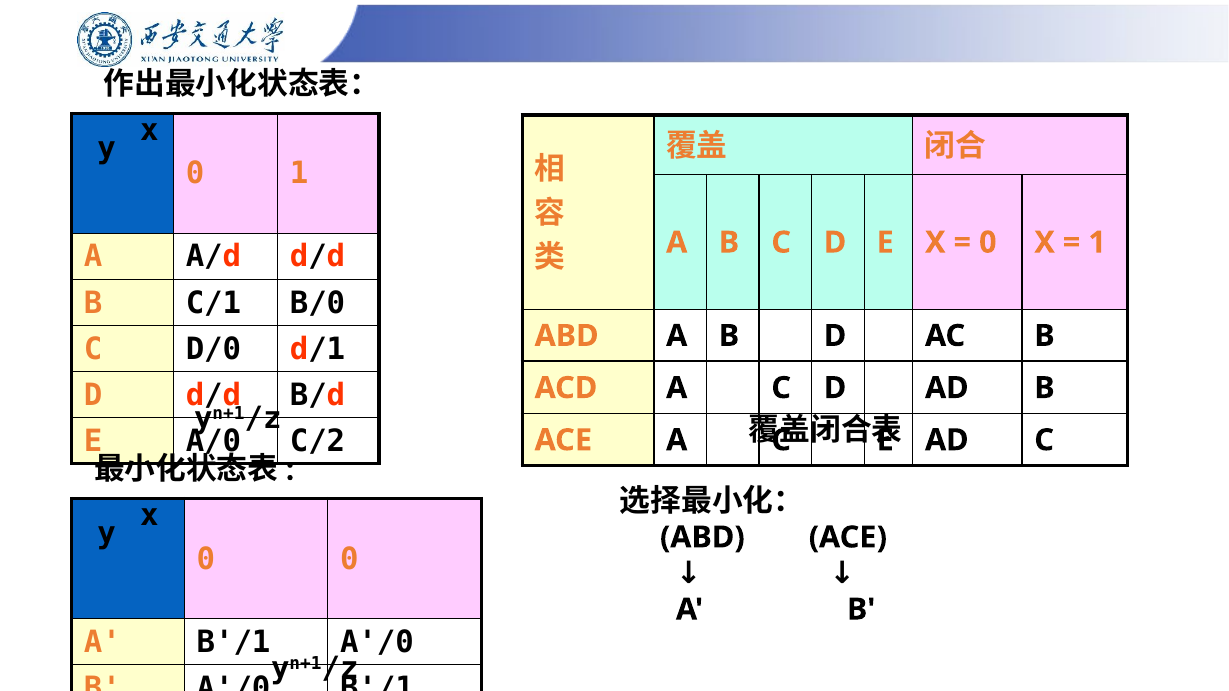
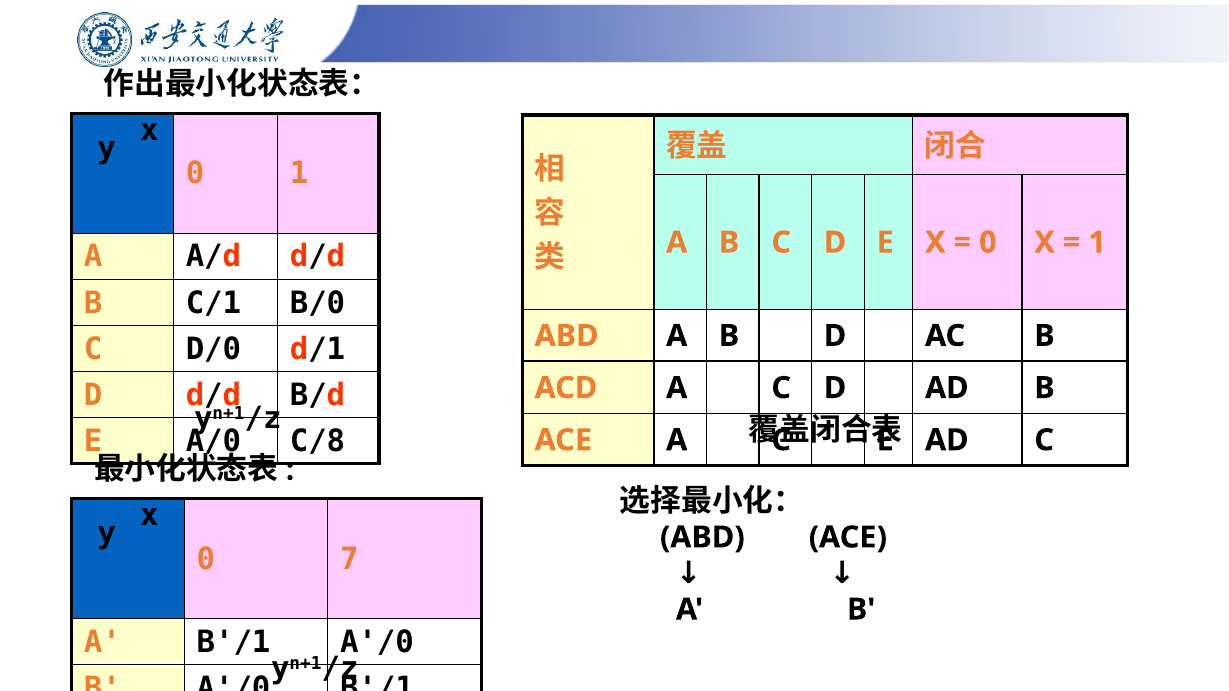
C/2: C/2 -> C/8
0 0: 0 -> 7
